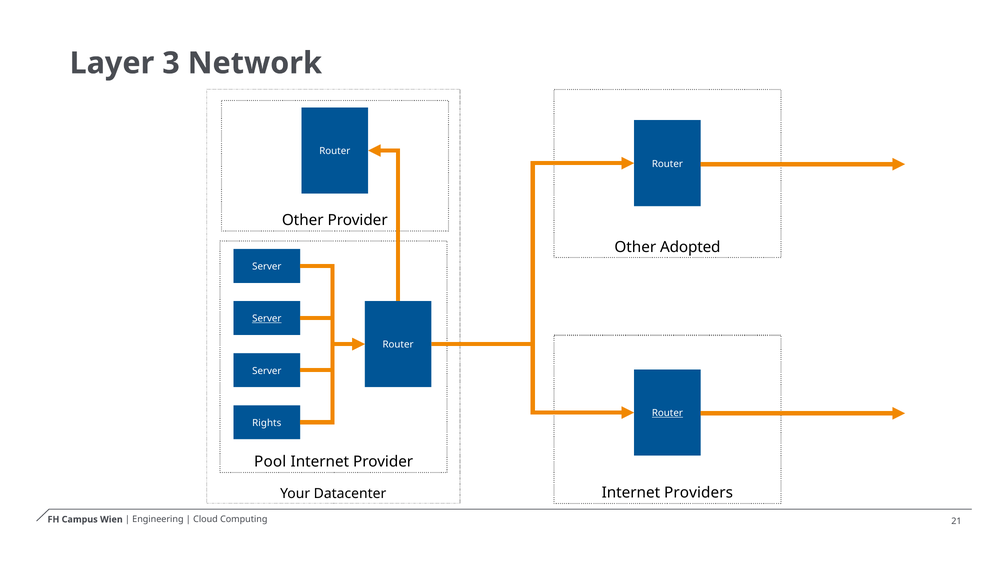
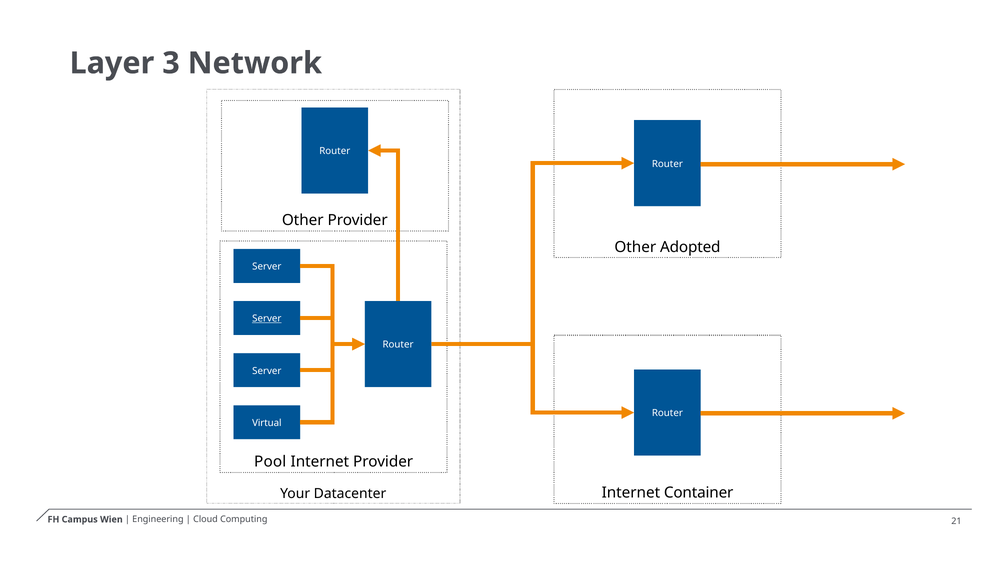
Router at (667, 413) underline: present -> none
Rights: Rights -> Virtual
Providers: Providers -> Container
